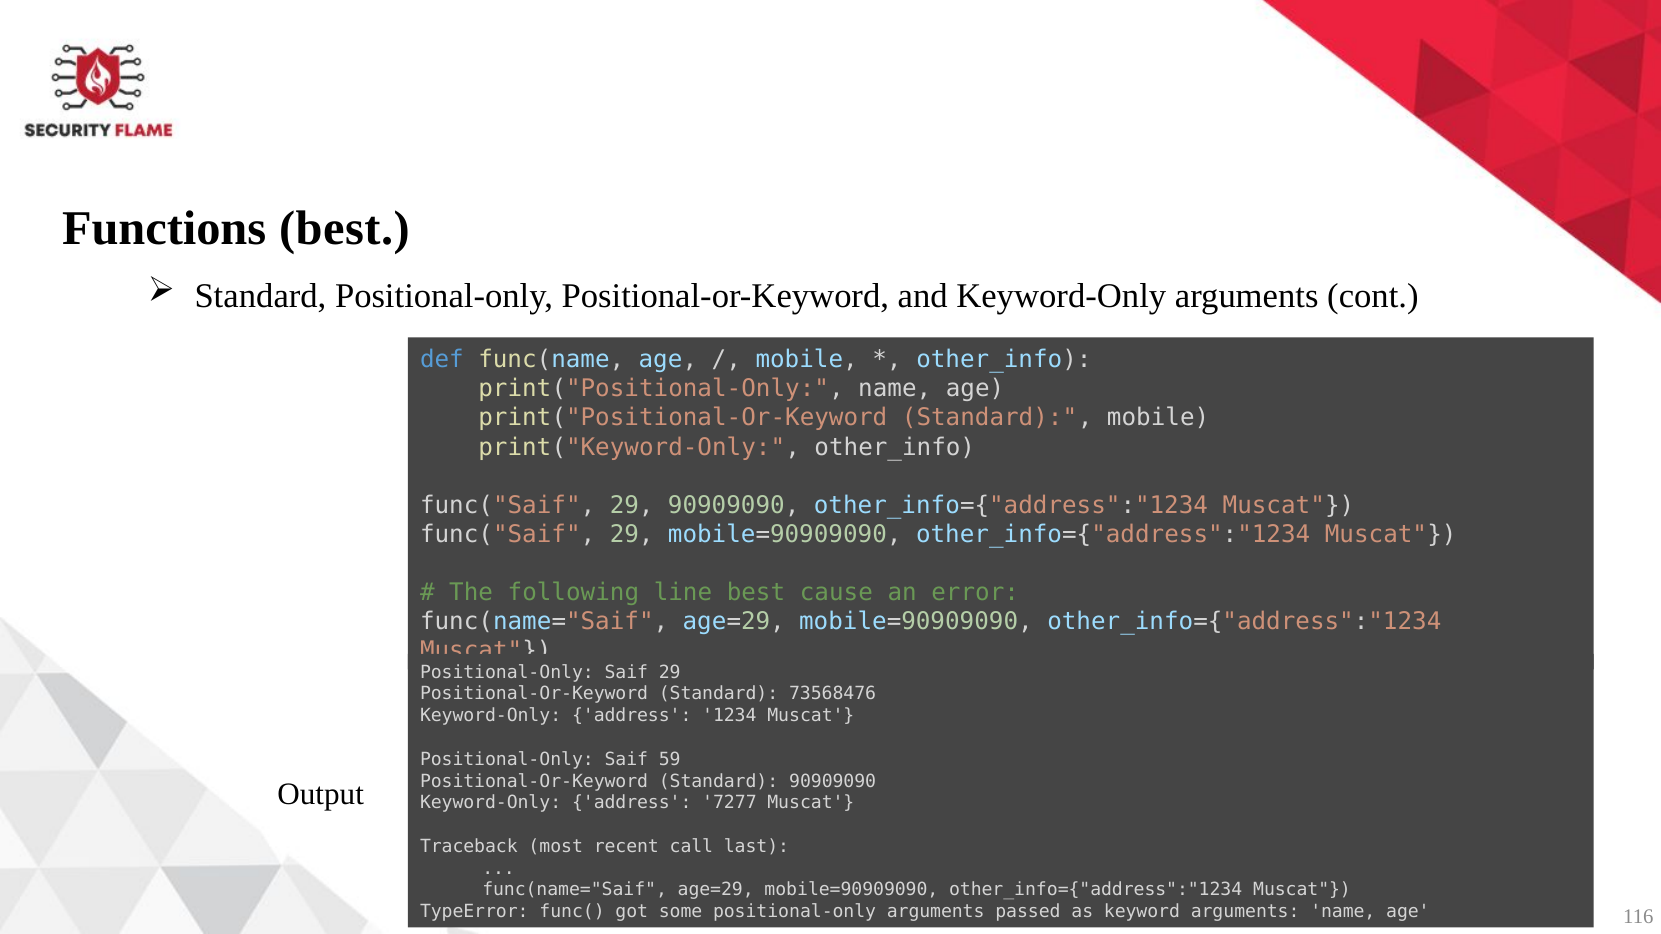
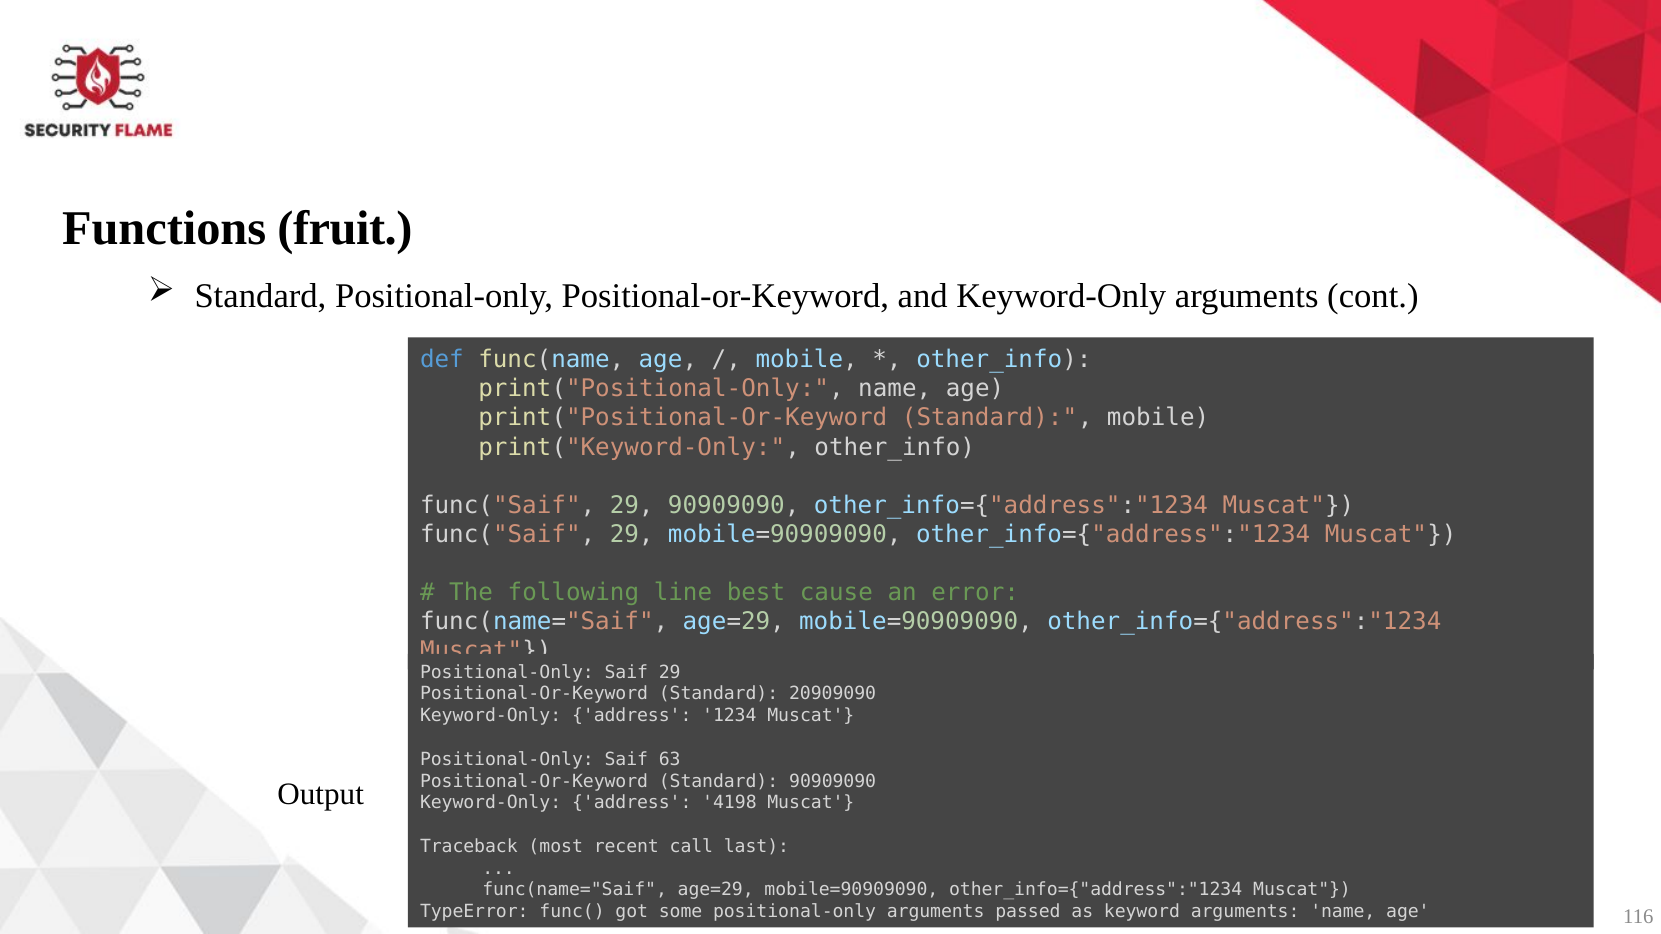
Functions best: best -> fruit
73568476: 73568476 -> 20909090
59: 59 -> 63
7277: 7277 -> 4198
